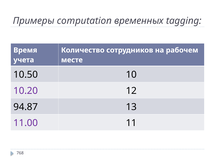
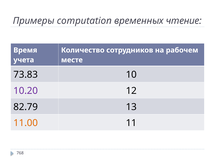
tagging: tagging -> чтение
10.50: 10.50 -> 73.83
94.87: 94.87 -> 82.79
11.00 colour: purple -> orange
